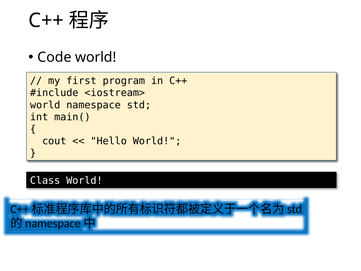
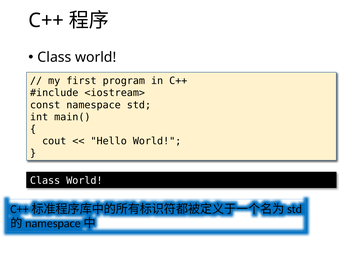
Code at (54, 57): Code -> Class
world at (45, 105): world -> const
